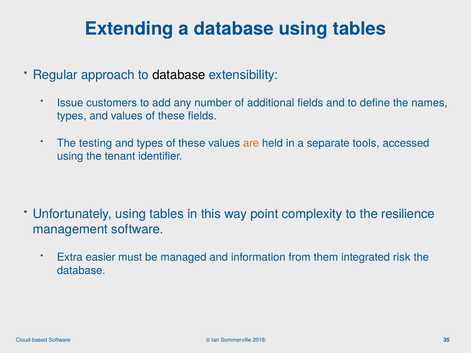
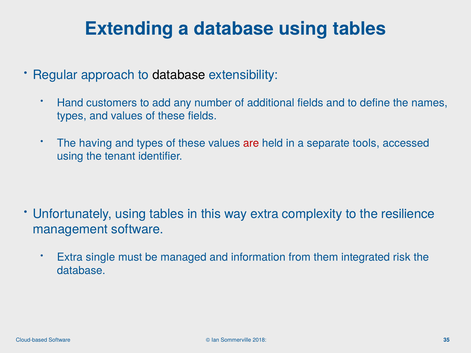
Issue: Issue -> Hand
testing: testing -> having
are colour: orange -> red
way point: point -> extra
easier: easier -> single
